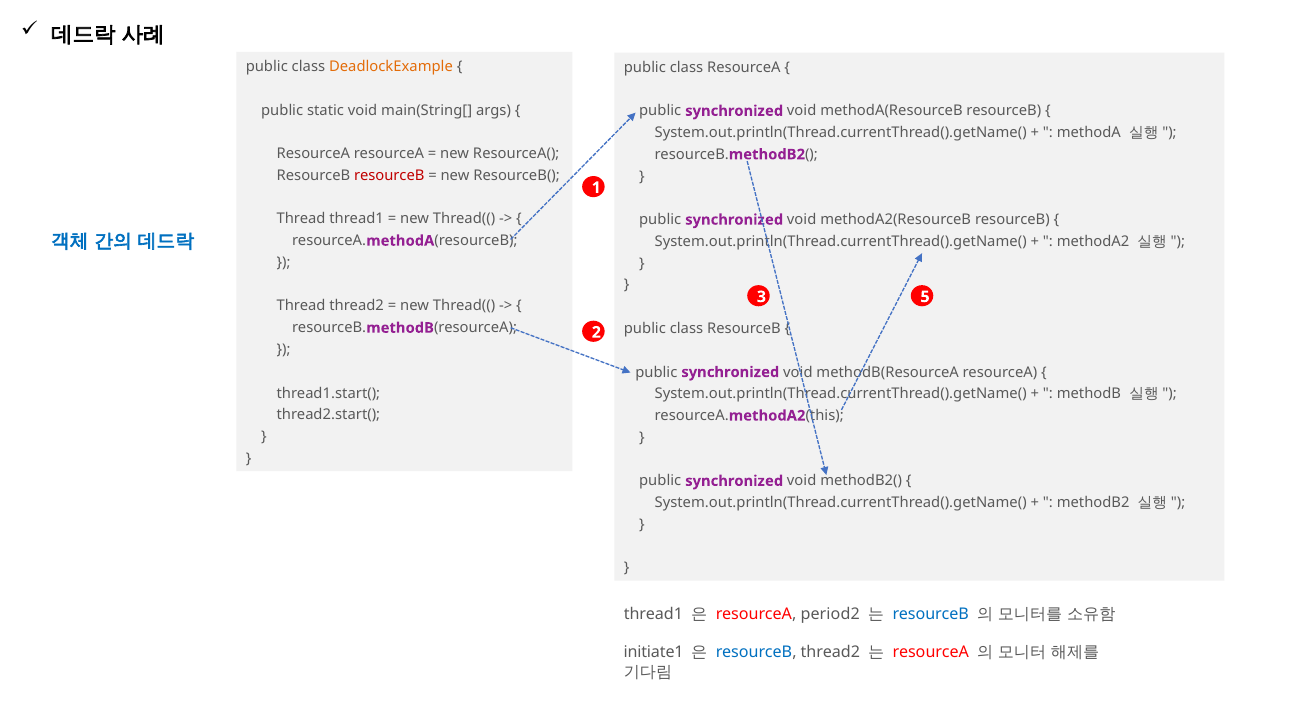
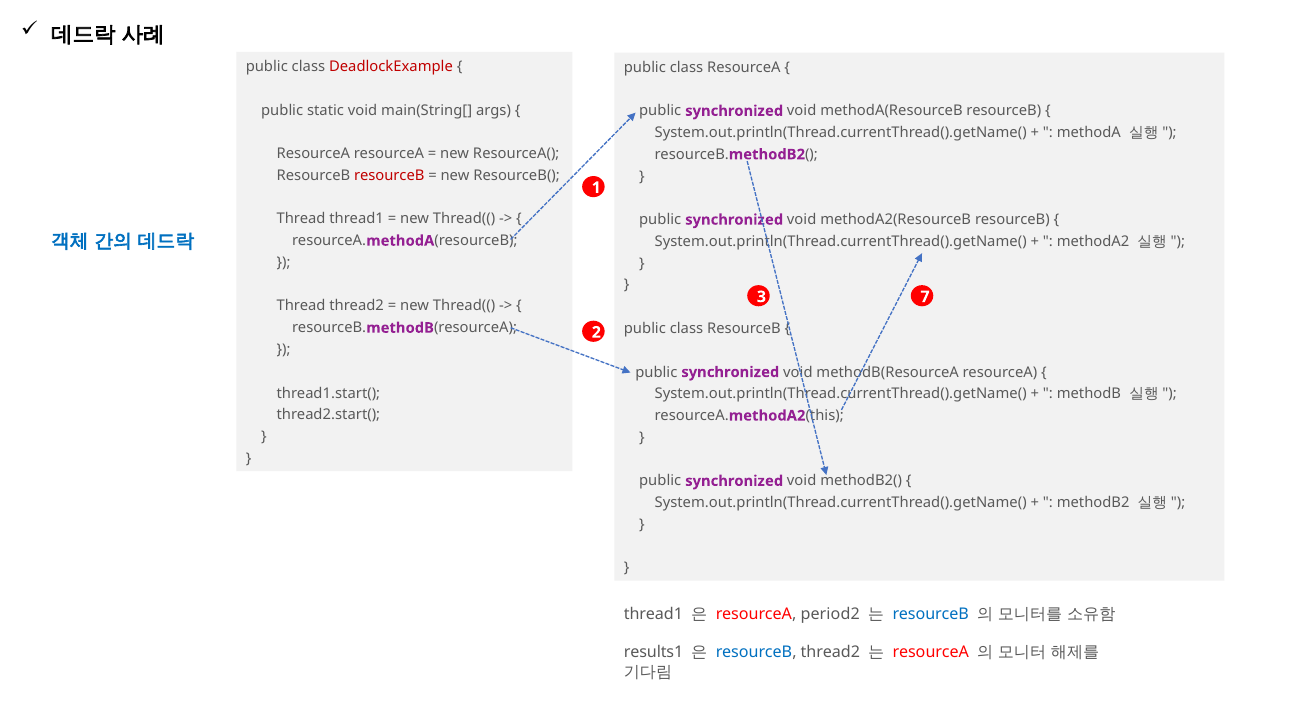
DeadlockExample colour: orange -> red
5: 5 -> 7
initiate1: initiate1 -> results1
